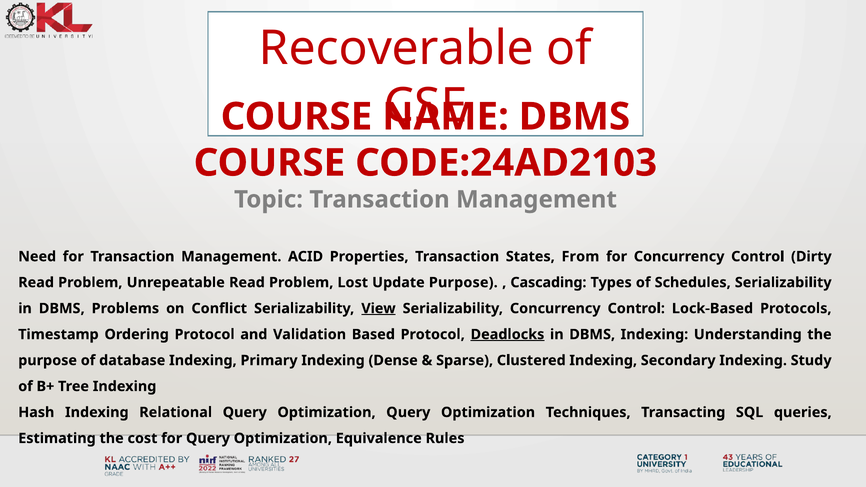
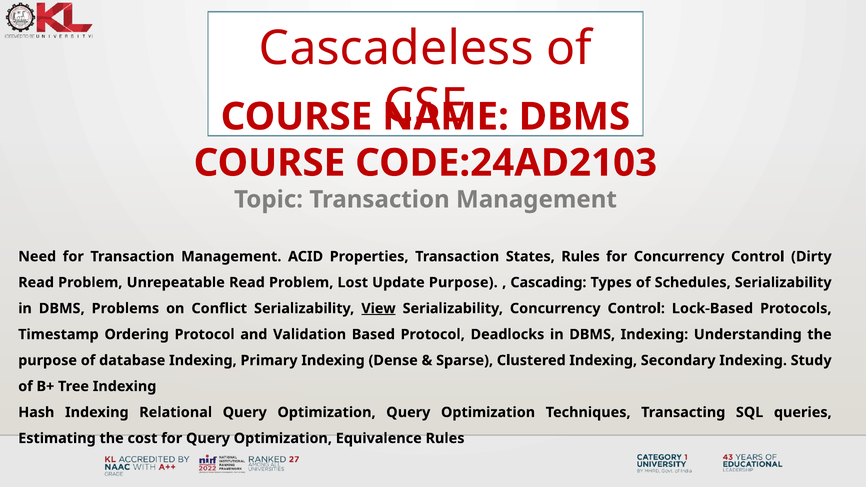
Recoverable: Recoverable -> Cascadeless
States From: From -> Rules
Deadlocks underline: present -> none
